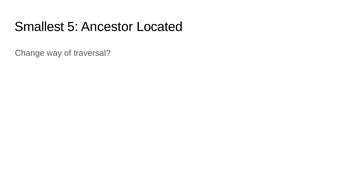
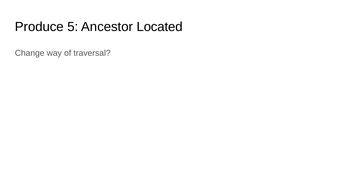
Smallest: Smallest -> Produce
